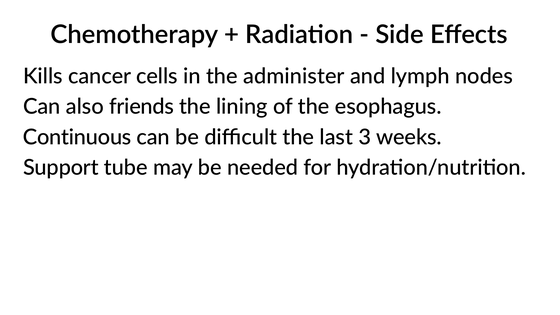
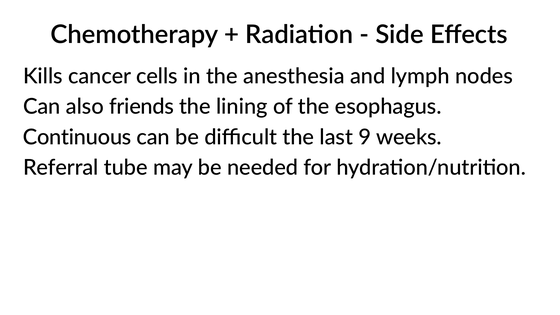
administer: administer -> anesthesia
3: 3 -> 9
Support: Support -> Referral
